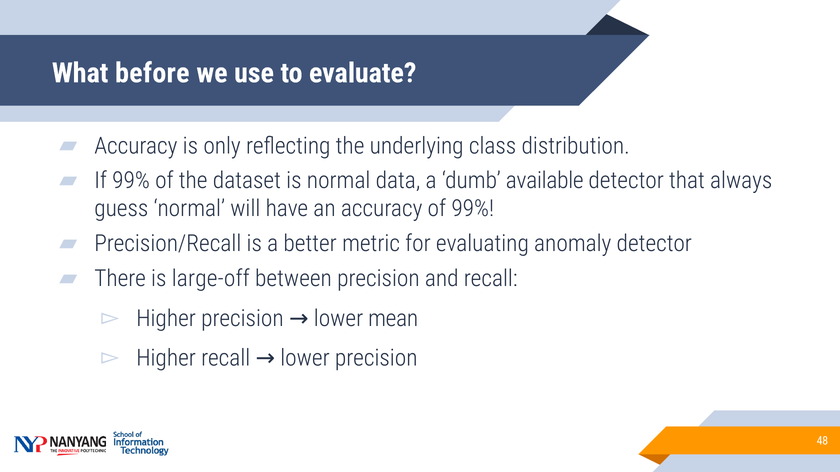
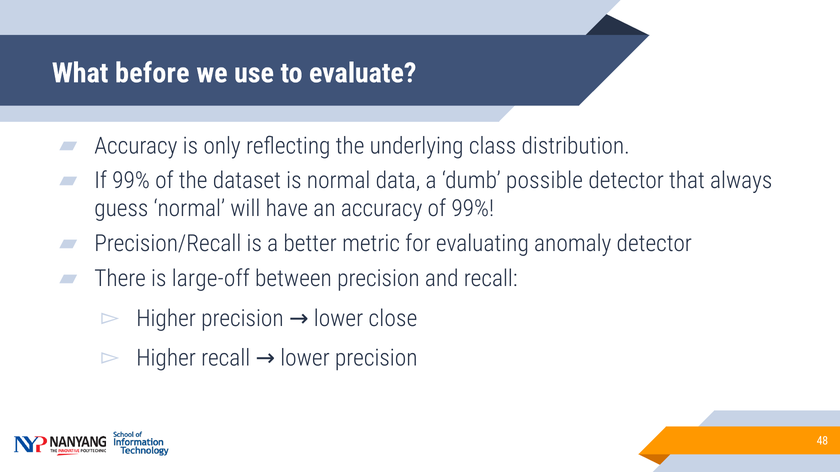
available: available -> possible
mean: mean -> close
